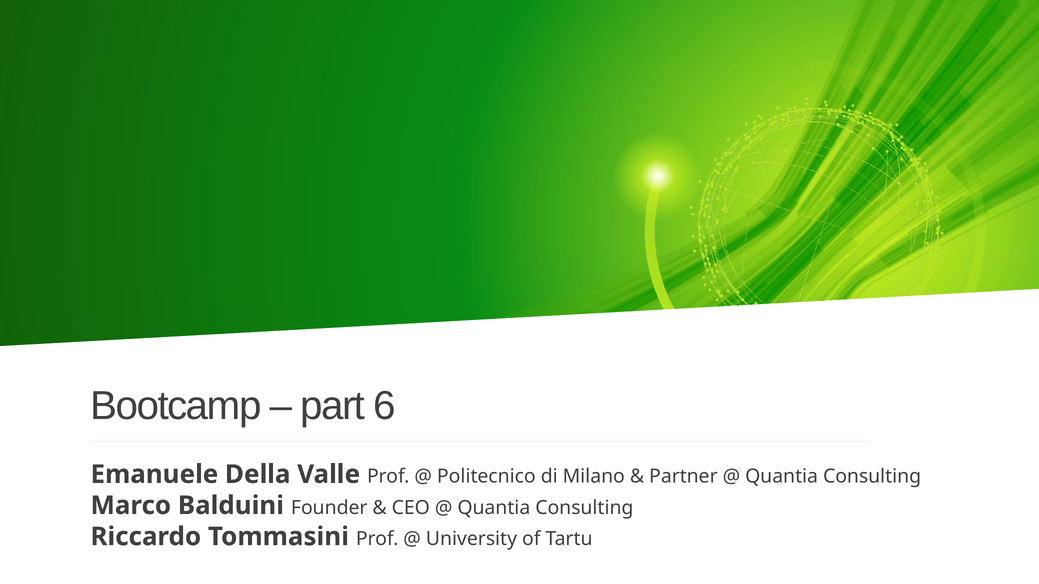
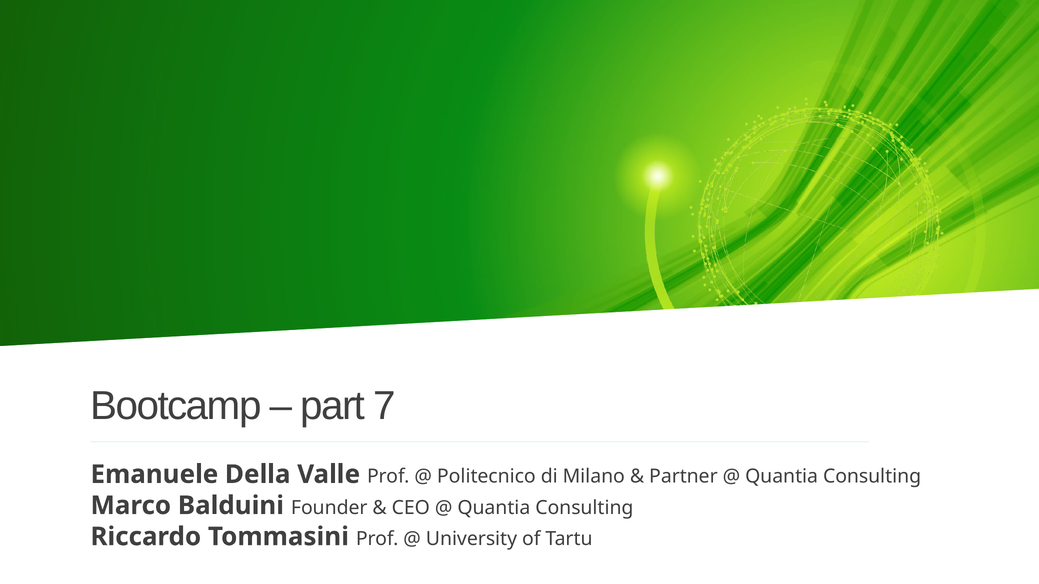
6: 6 -> 7
